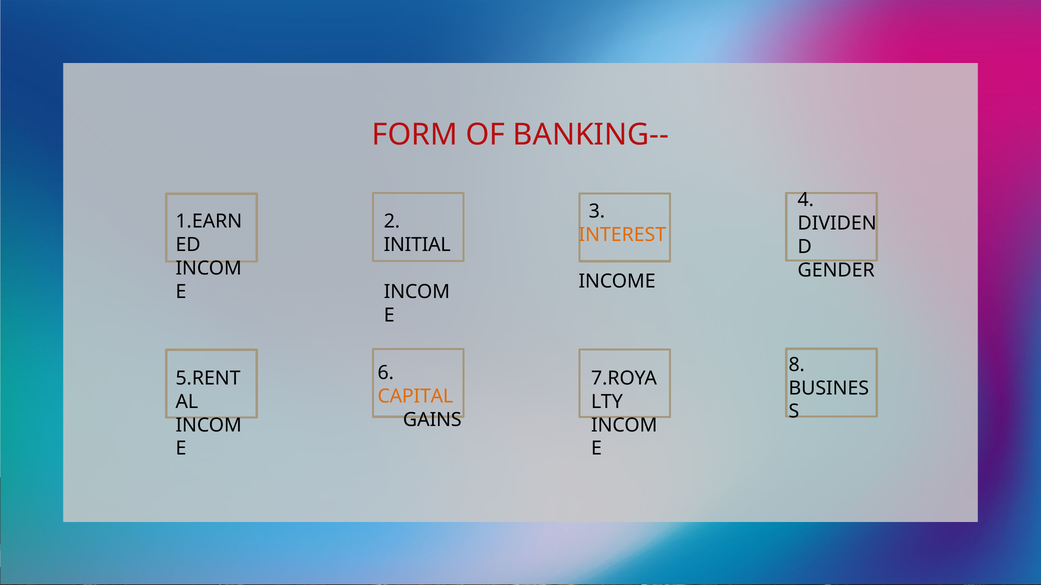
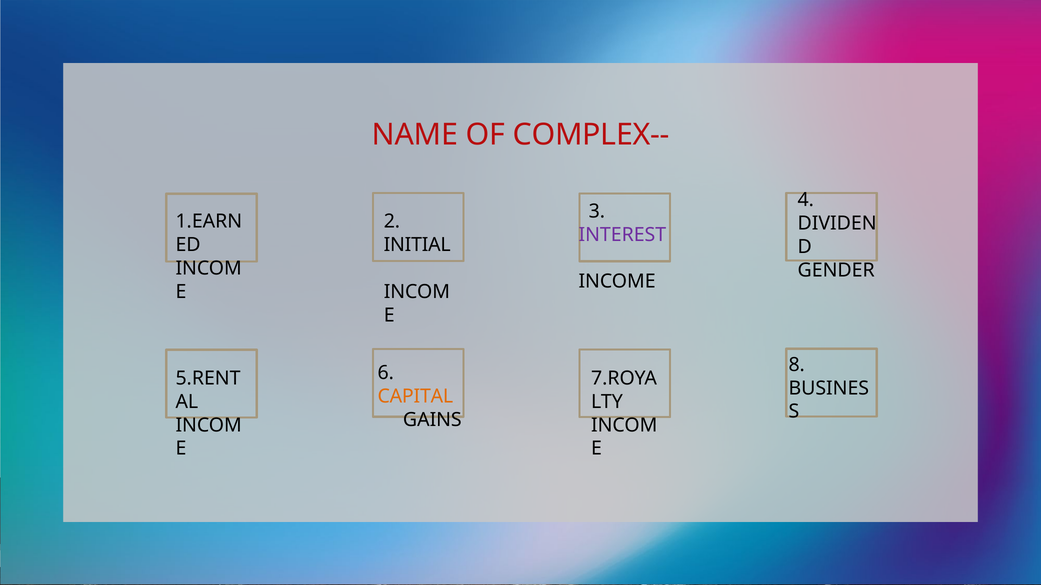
FORM: FORM -> NAME
BANKING--: BANKING-- -> COMPLEX--
INTEREST colour: orange -> purple
